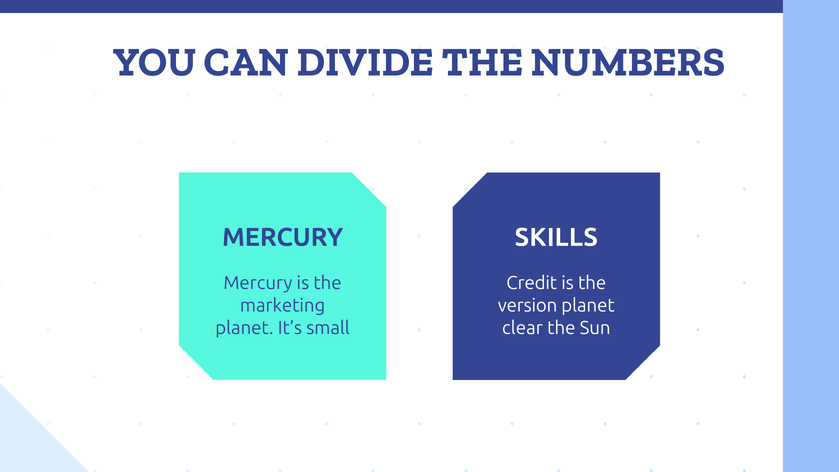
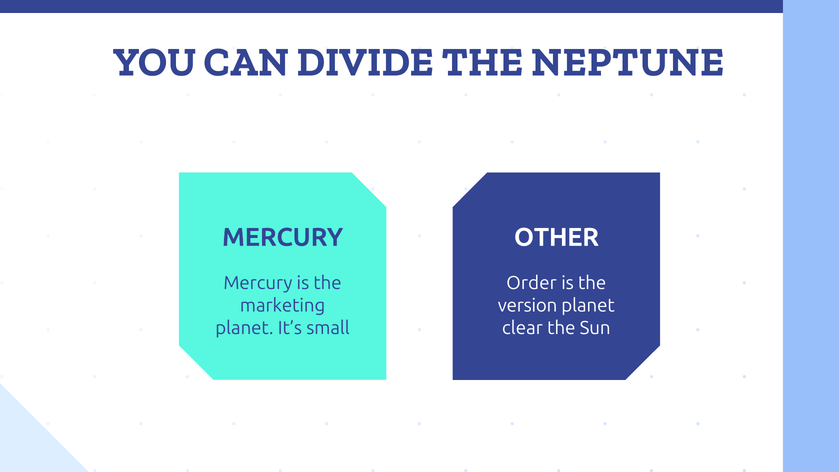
NUMBERS: NUMBERS -> NEPTUNE
SKILLS: SKILLS -> OTHER
Credit: Credit -> Order
